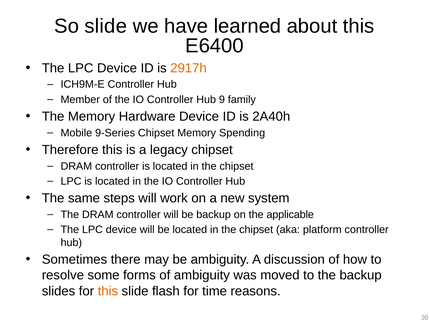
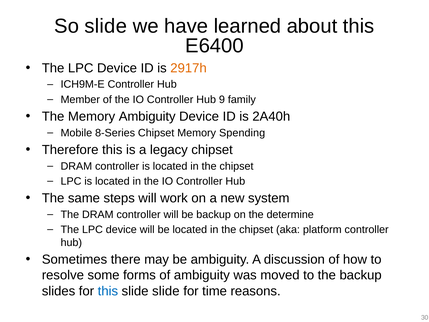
Memory Hardware: Hardware -> Ambiguity
9-Series: 9-Series -> 8-Series
applicable: applicable -> determine
this at (108, 291) colour: orange -> blue
slide flash: flash -> slide
